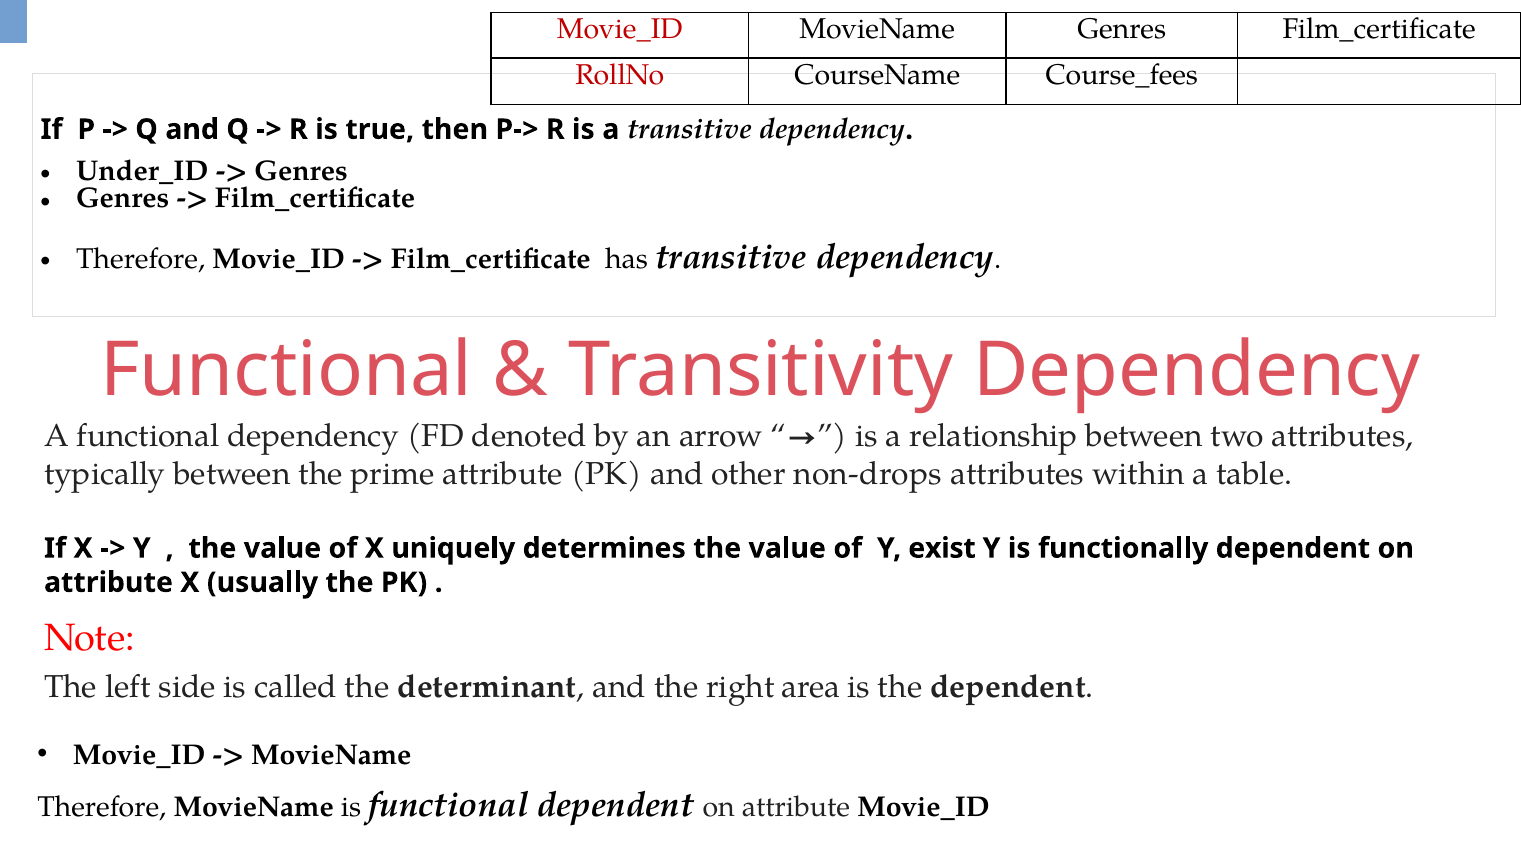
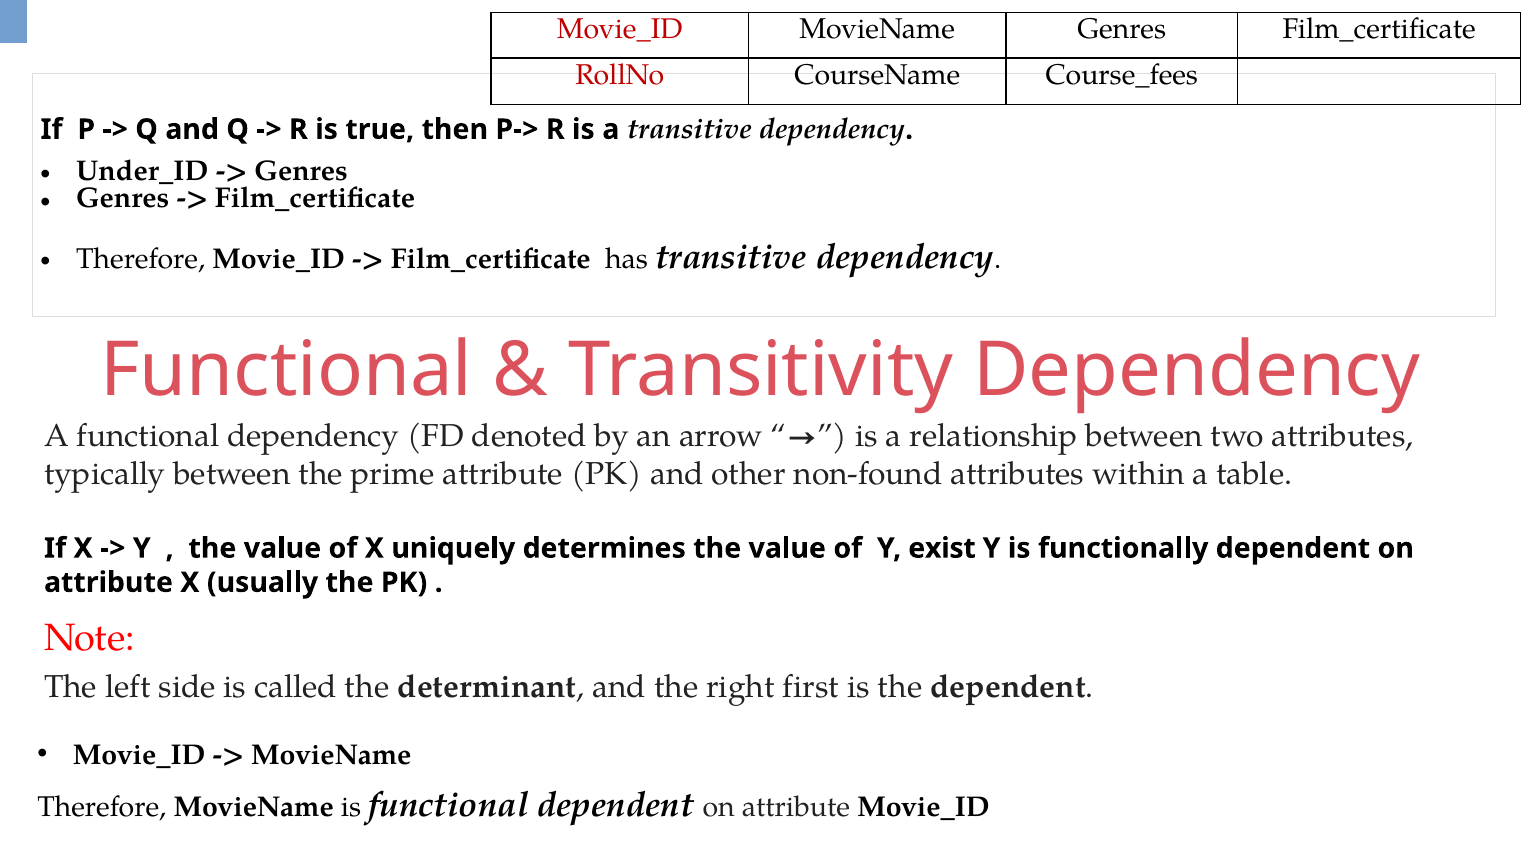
non-drops: non-drops -> non-found
area: area -> first
